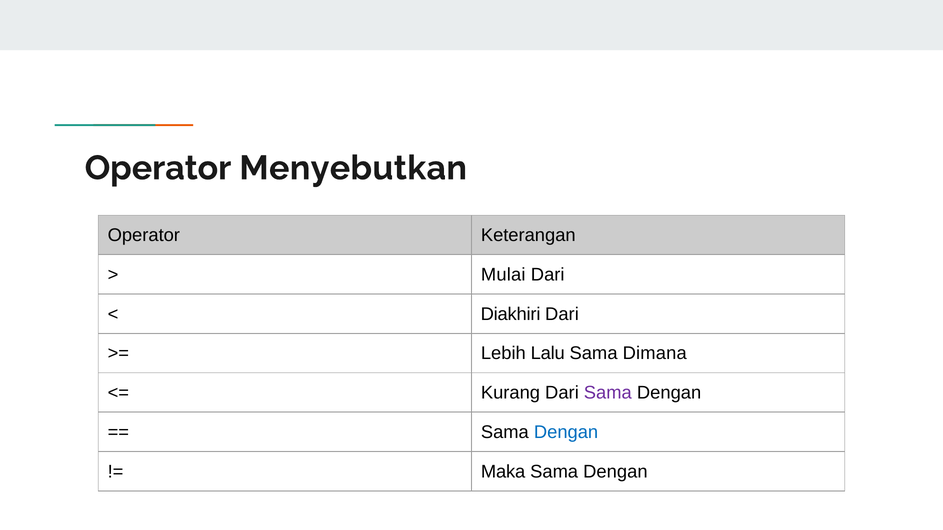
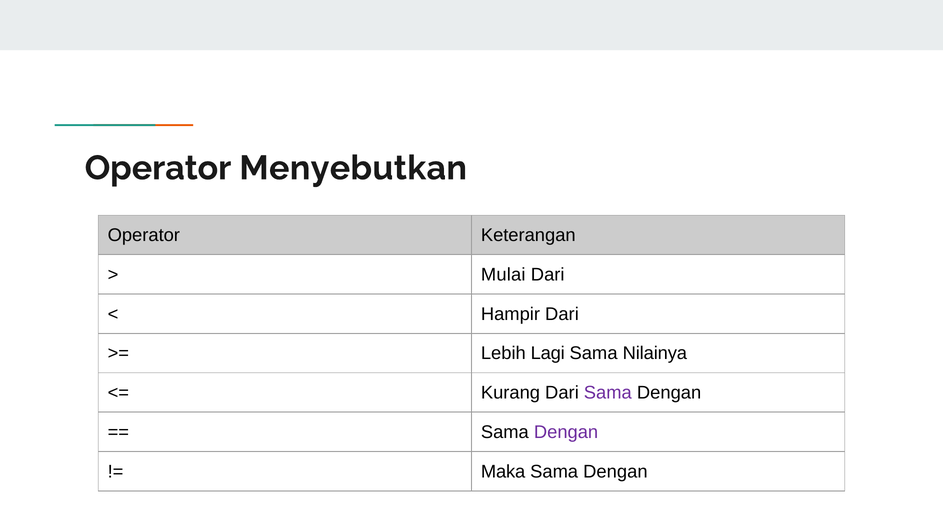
Diakhiri: Diakhiri -> Hampir
Lalu: Lalu -> Lagi
Dimana: Dimana -> Nilainya
Dengan at (566, 433) colour: blue -> purple
